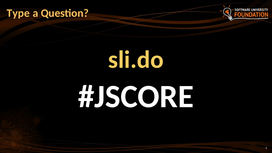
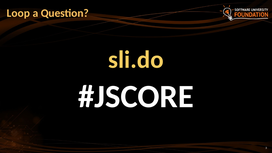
Type: Type -> Loop
